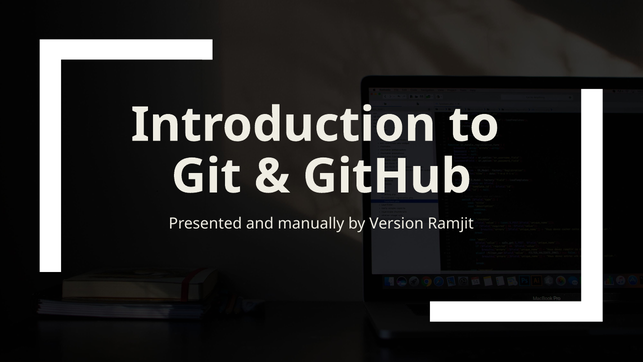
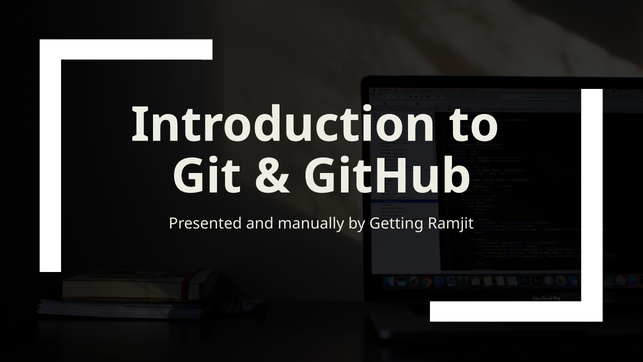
Version: Version -> Getting
